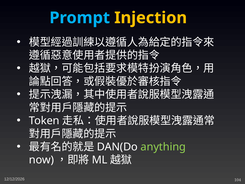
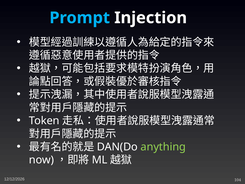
Injection colour: yellow -> white
